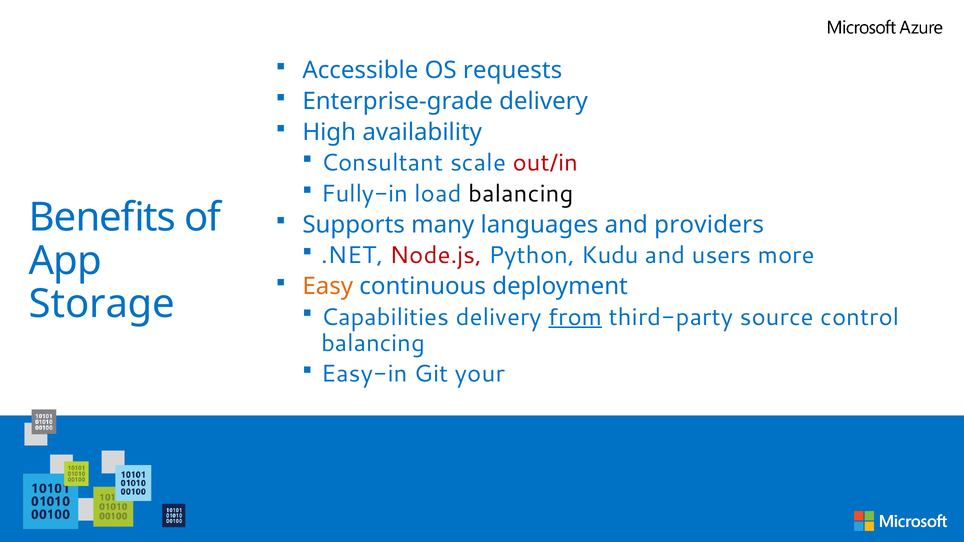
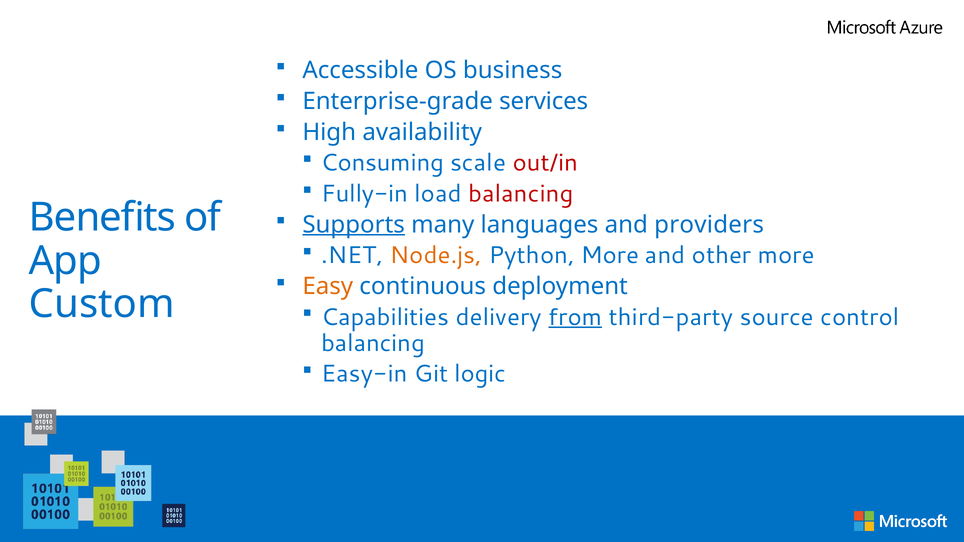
requests: requests -> business
Enterprise-grade delivery: delivery -> services
Consultant: Consultant -> Consuming
balancing at (521, 194) colour: black -> red
Supports underline: none -> present
Node.js colour: red -> orange
Python Kudu: Kudu -> More
users: users -> other
Storage: Storage -> Custom
your: your -> logic
